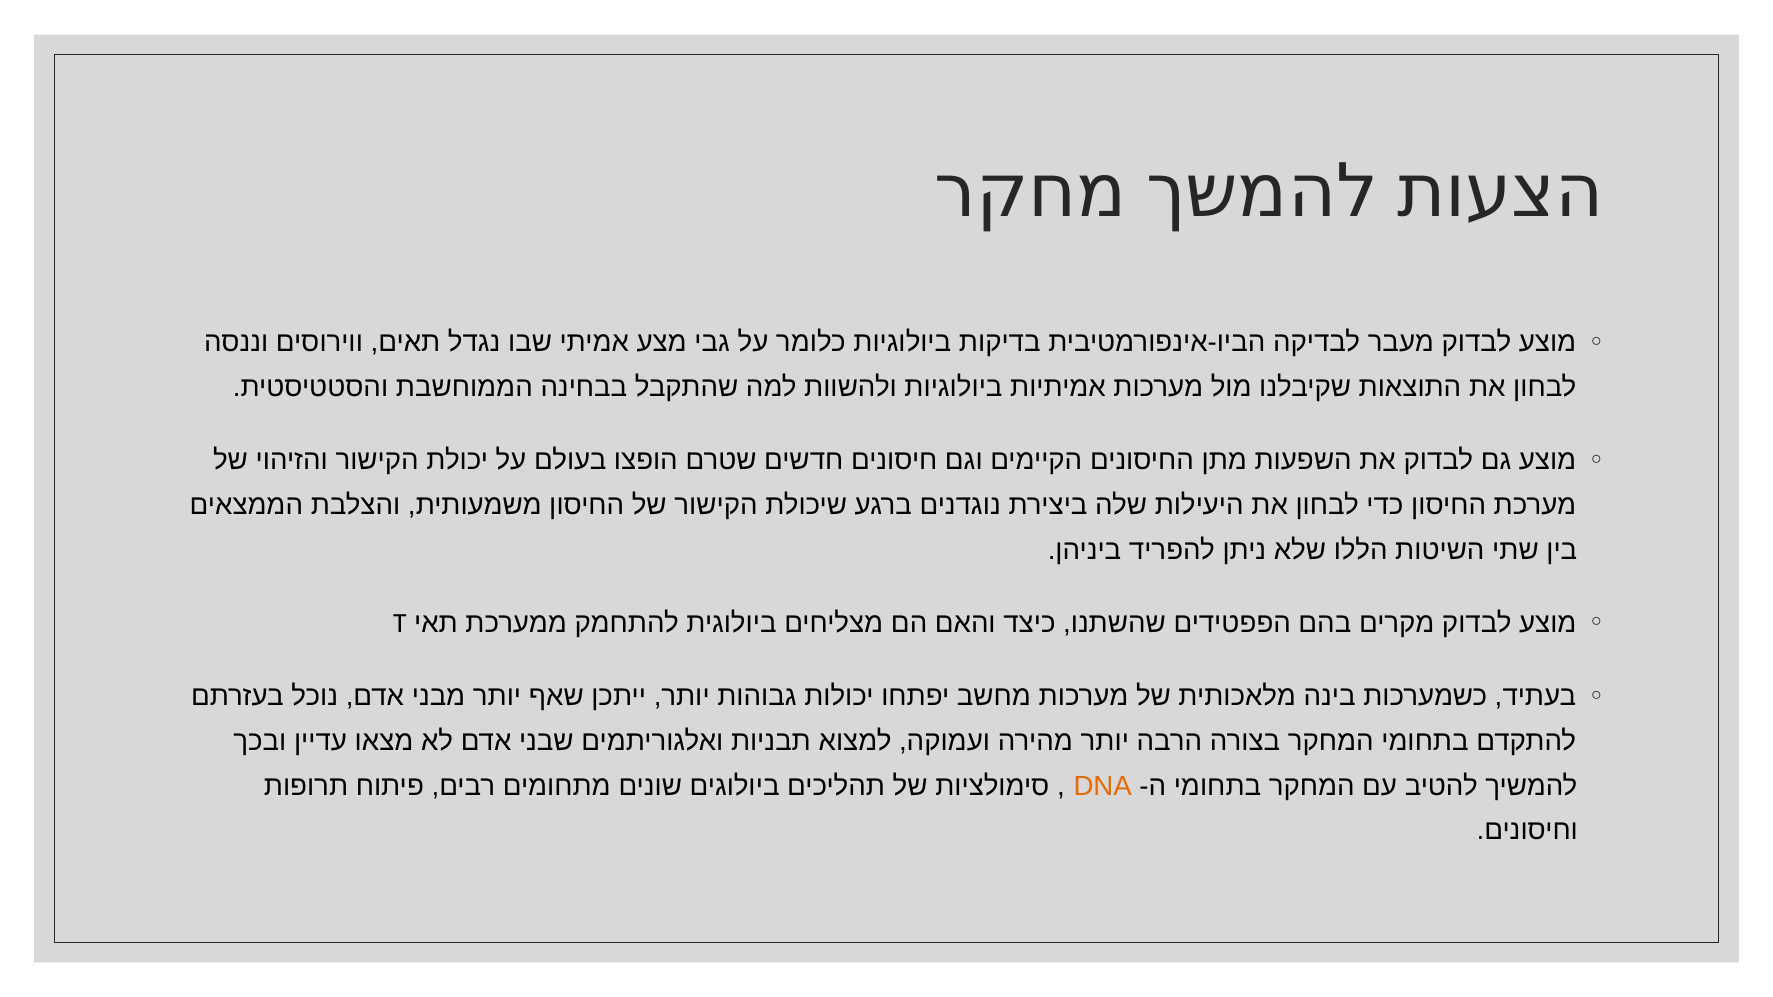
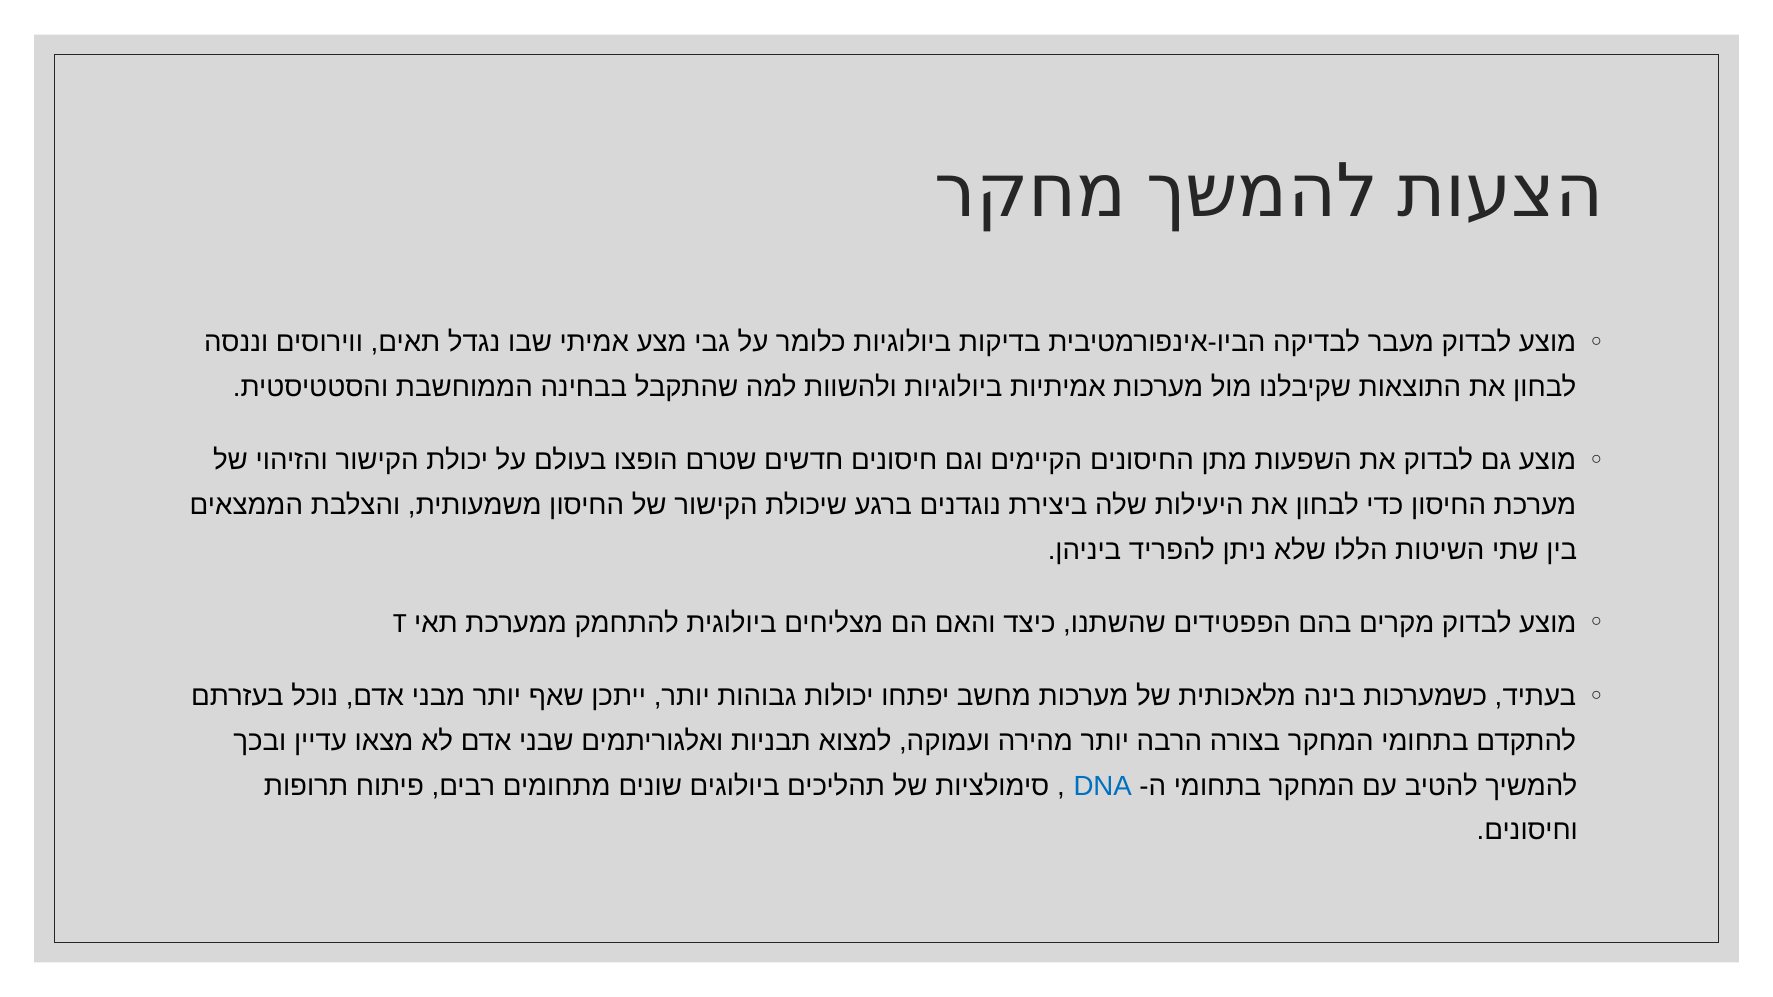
DNA colour: orange -> blue
